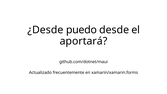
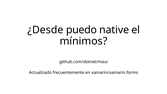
desde: desde -> native
aportará: aportará -> mínimos
